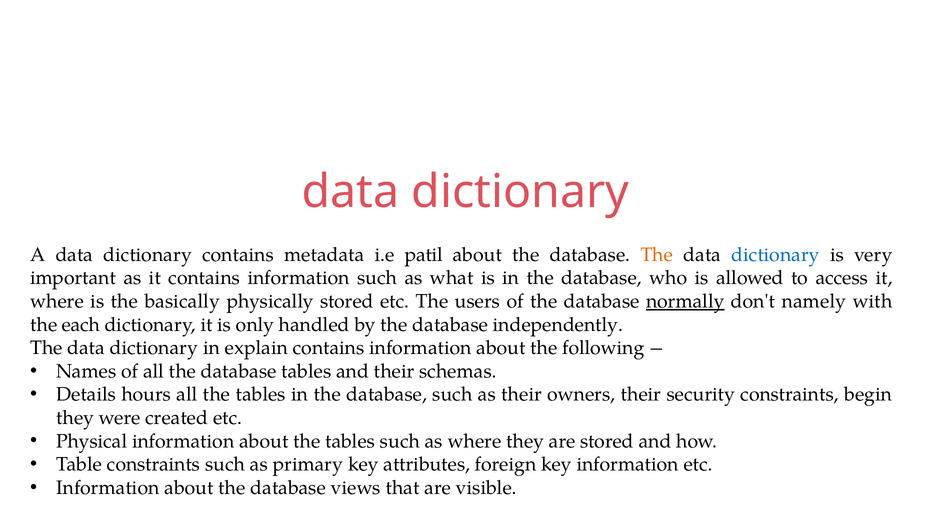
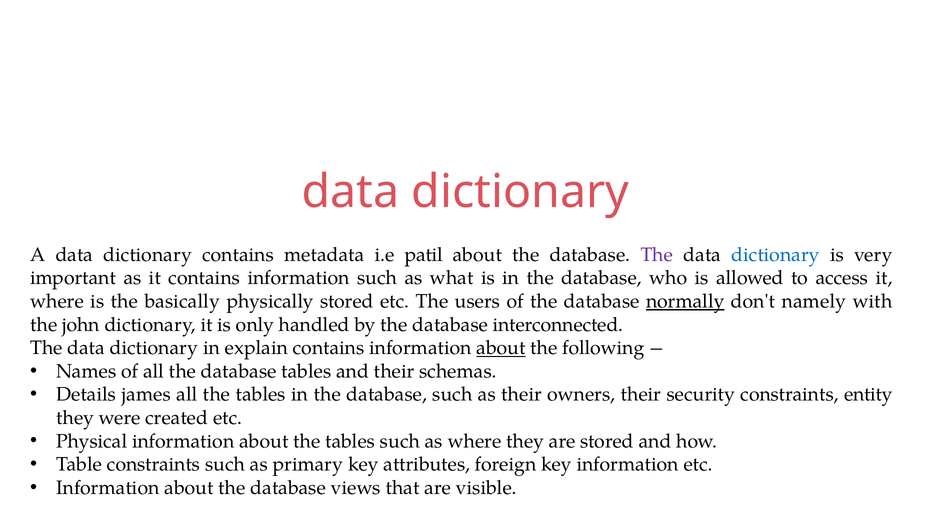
The at (657, 255) colour: orange -> purple
each: each -> john
independently: independently -> interconnected
about at (501, 348) underline: none -> present
hours: hours -> james
begin: begin -> entity
